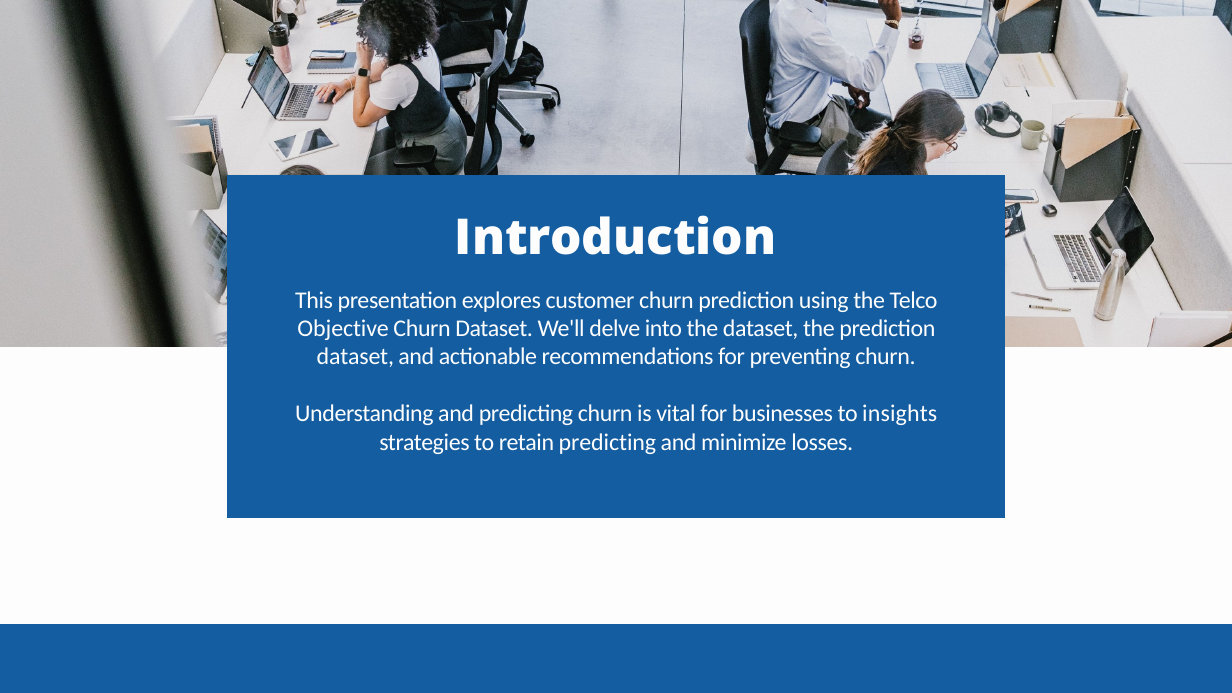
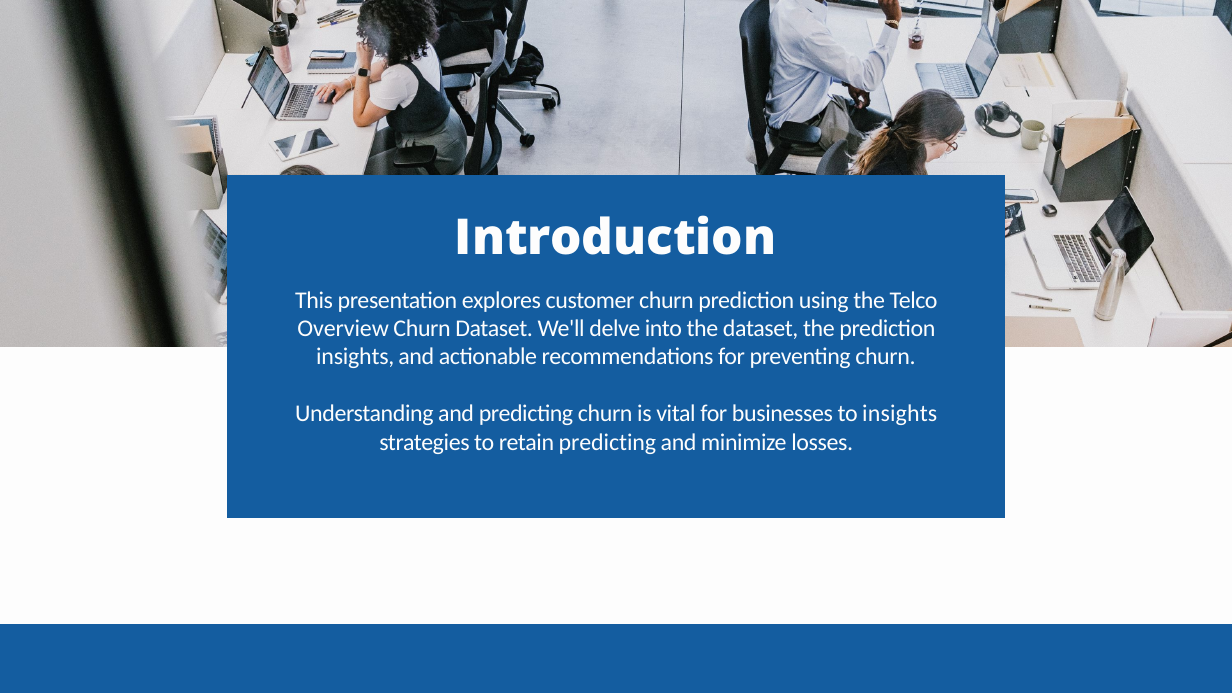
Objective: Objective -> Overview
dataset at (355, 357): dataset -> insights
